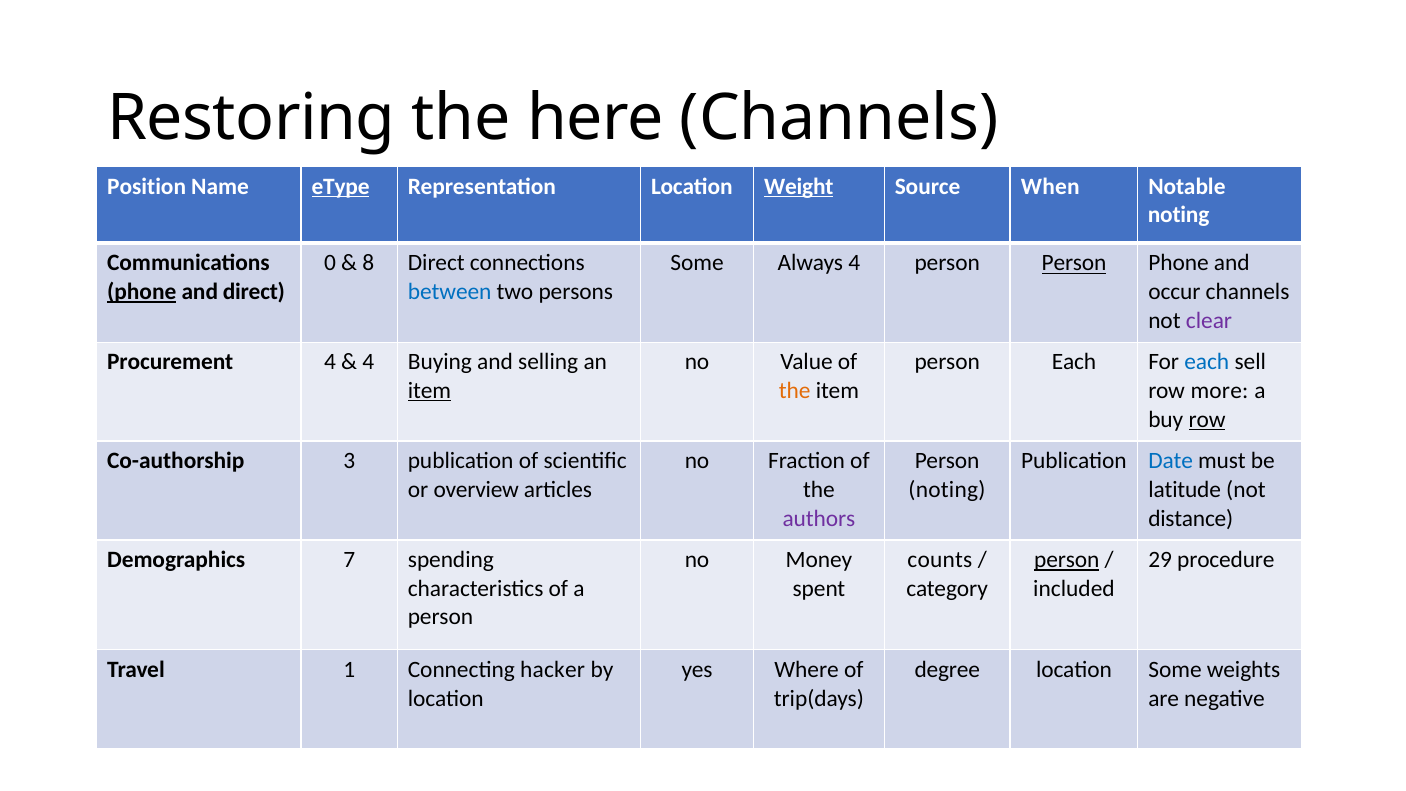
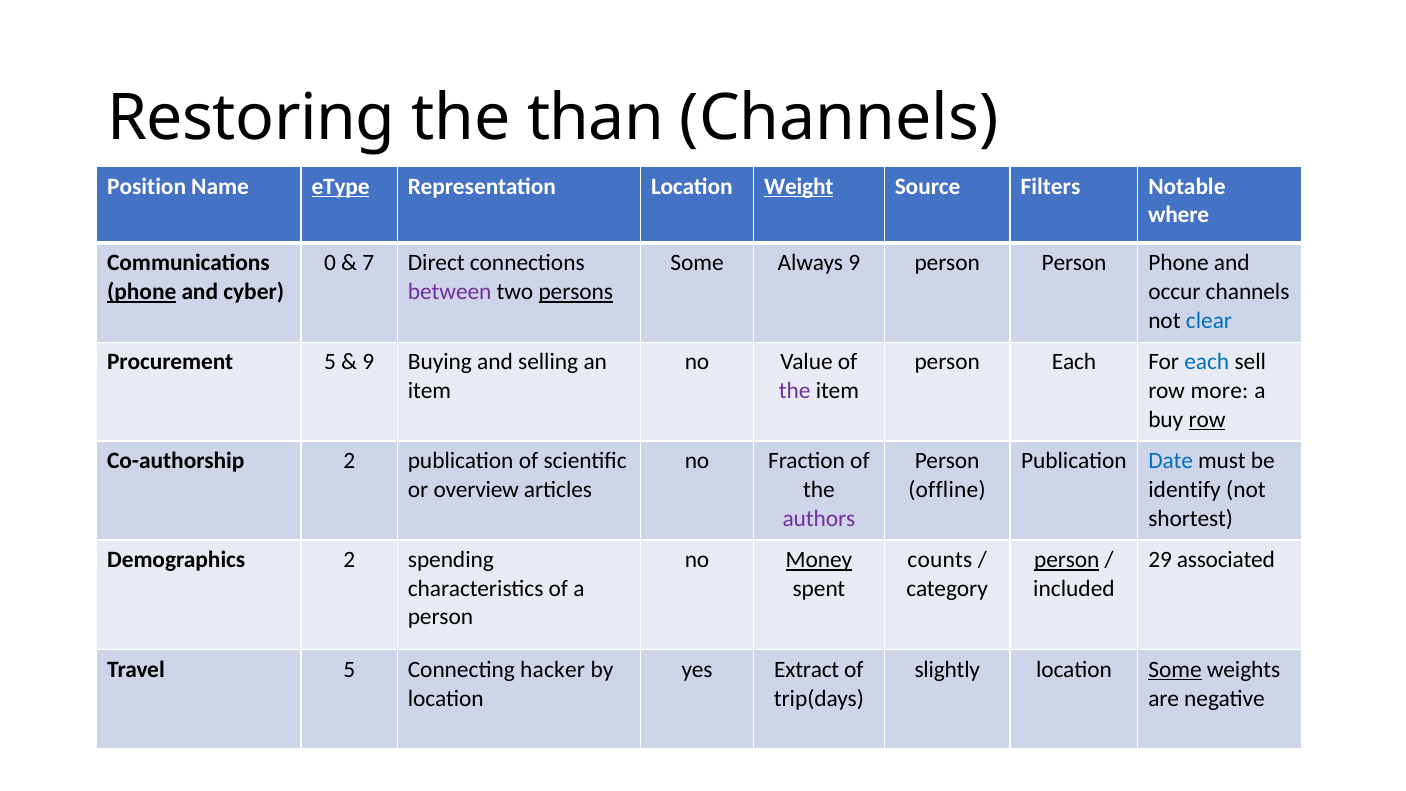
here: here -> than
When: When -> Filters
noting at (1179, 215): noting -> where
8: 8 -> 7
Always 4: 4 -> 9
Person at (1074, 263) underline: present -> none
and direct: direct -> cyber
between colour: blue -> purple
persons underline: none -> present
clear colour: purple -> blue
Procurement 4: 4 -> 5
4 at (368, 362): 4 -> 9
item at (429, 391) underline: present -> none
the at (795, 391) colour: orange -> purple
Co-authorship 3: 3 -> 2
noting at (947, 490): noting -> offline
latitude: latitude -> identify
distance: distance -> shortest
Demographics 7: 7 -> 2
Money underline: none -> present
procedure: procedure -> associated
Travel 1: 1 -> 5
Where: Where -> Extract
degree: degree -> slightly
Some at (1175, 670) underline: none -> present
